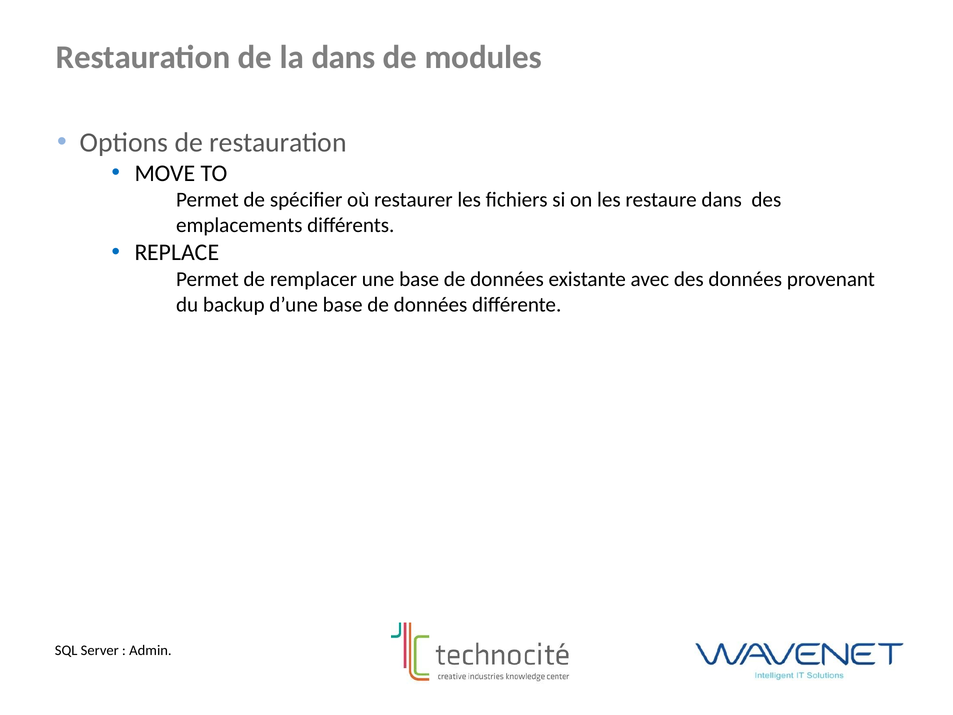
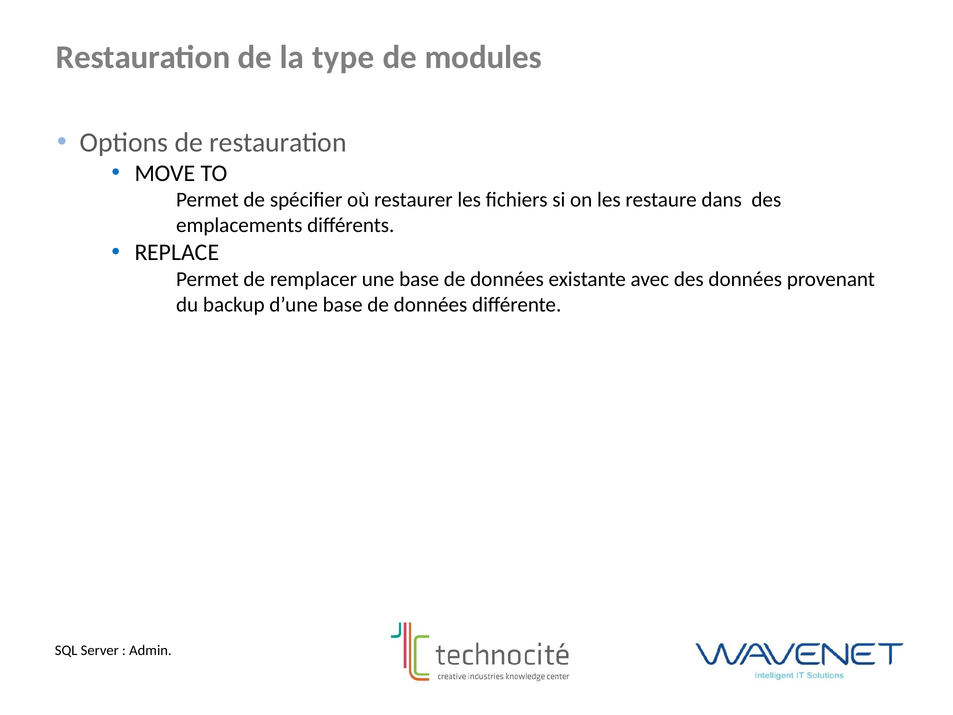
la dans: dans -> type
